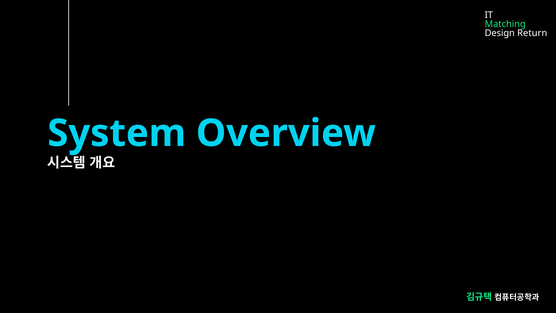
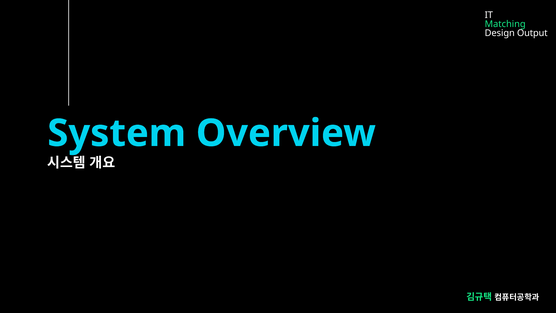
Return: Return -> Output
